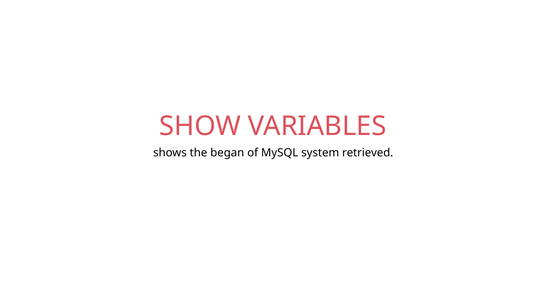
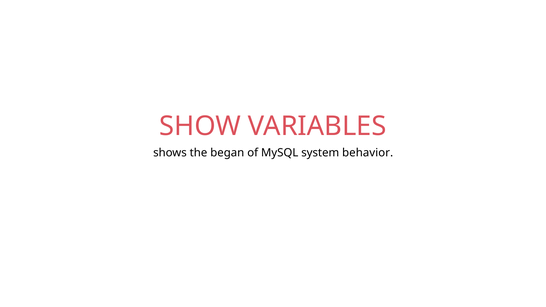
retrieved: retrieved -> behavior
